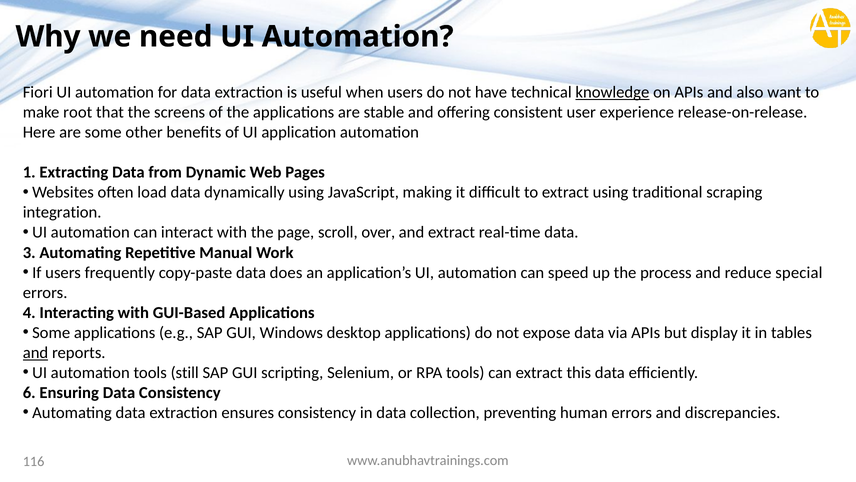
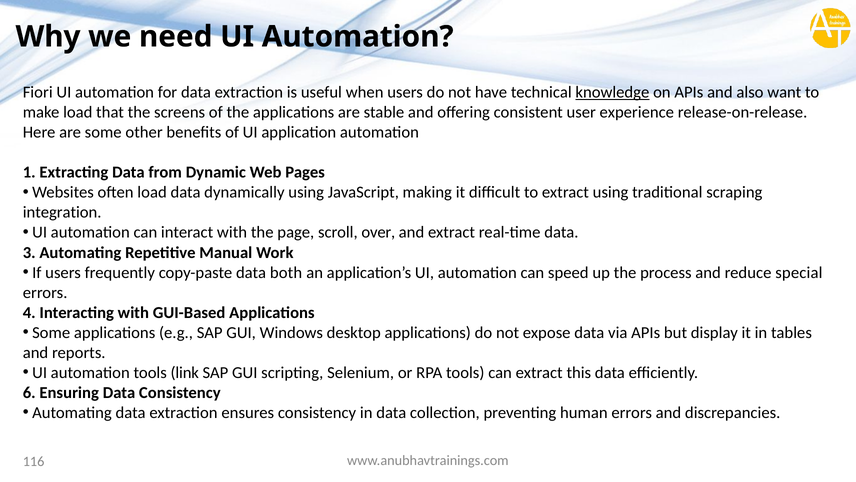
make root: root -> load
does: does -> both
and at (36, 352) underline: present -> none
still: still -> link
